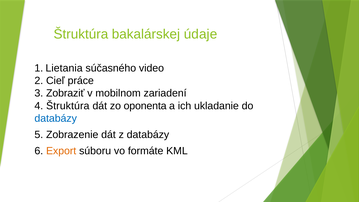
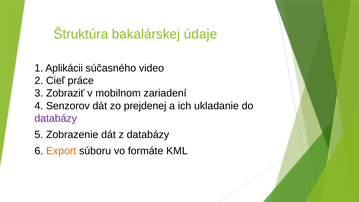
Lietania: Lietania -> Aplikácii
4 Štruktúra: Štruktúra -> Senzorov
oponenta: oponenta -> prejdenej
databázy at (56, 118) colour: blue -> purple
